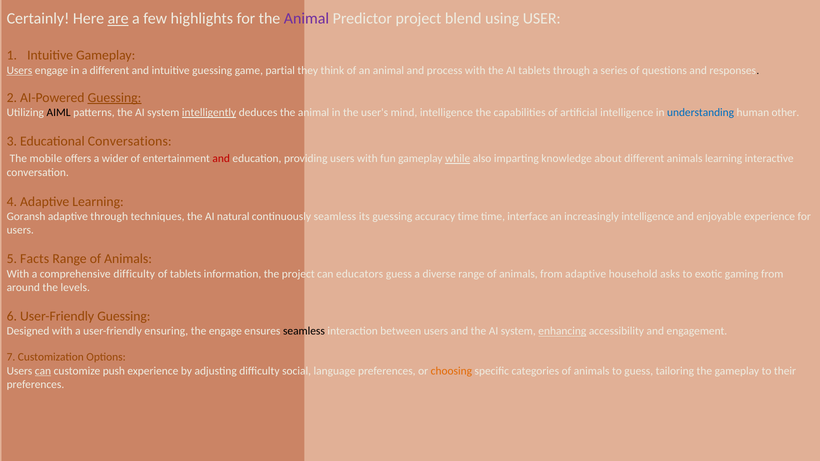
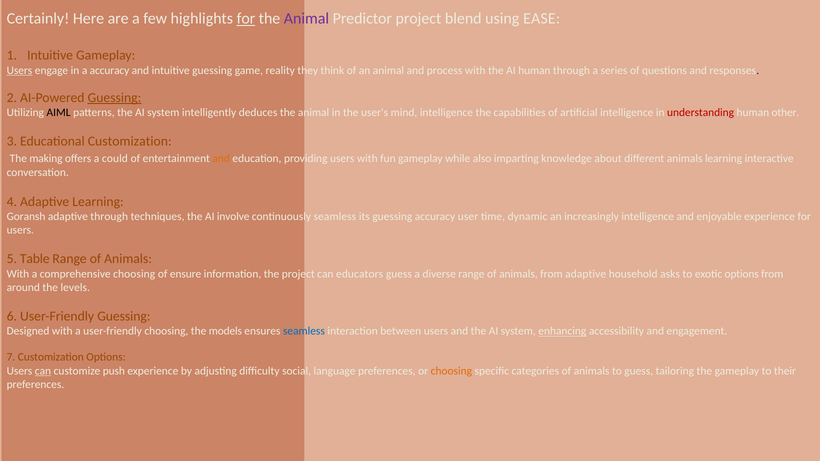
are underline: present -> none
for at (246, 19) underline: none -> present
USER: USER -> EASE
a different: different -> accuracy
partial: partial -> reality
AI tablets: tablets -> human
intelligently underline: present -> none
understanding colour: blue -> red
Educational Conversations: Conversations -> Customization
mobile: mobile -> making
wider: wider -> could
and at (221, 159) colour: red -> orange
while underline: present -> none
natural: natural -> involve
accuracy time: time -> user
interface: interface -> dynamic
Facts: Facts -> Table
comprehensive difficulty: difficulty -> choosing
of tablets: tablets -> ensure
exotic gaming: gaming -> options
user-friendly ensuring: ensuring -> choosing
the engage: engage -> models
seamless at (304, 331) colour: black -> blue
